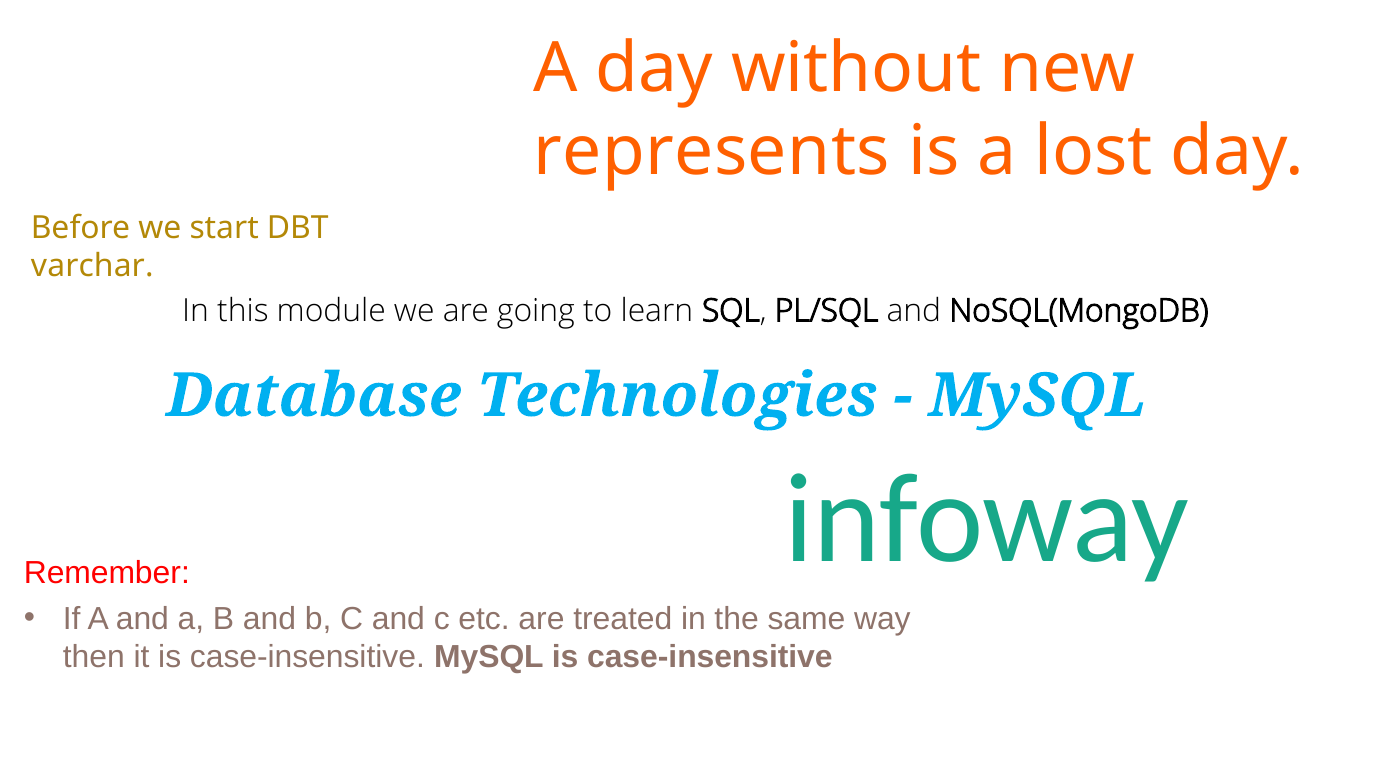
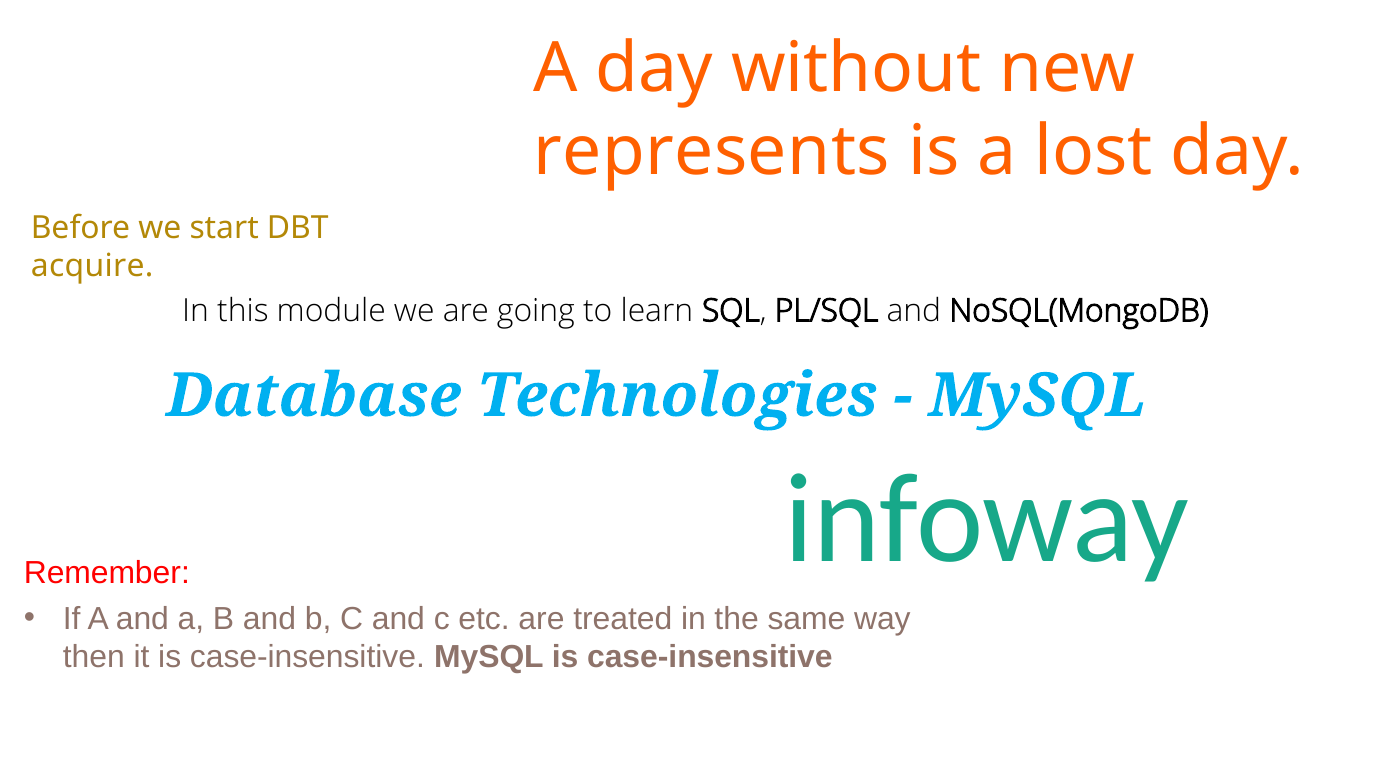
varchar: varchar -> acquire
